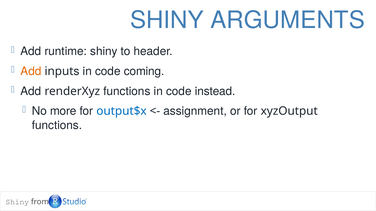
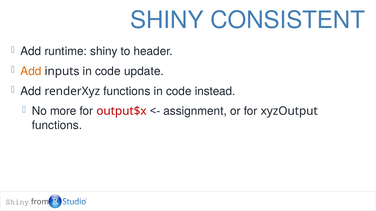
ARGUMENTS: ARGUMENTS -> CONSISTENT
coming: coming -> update
output$x colour: blue -> red
